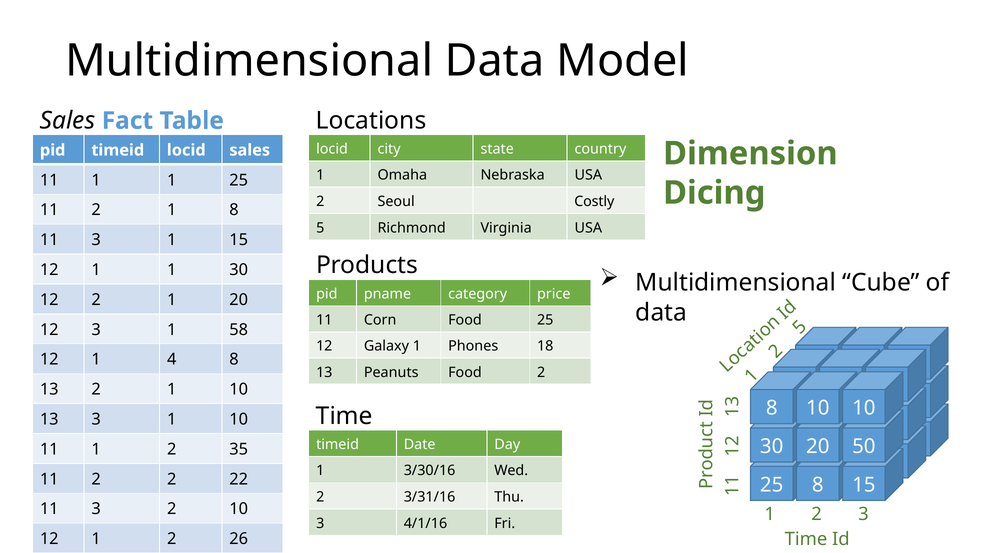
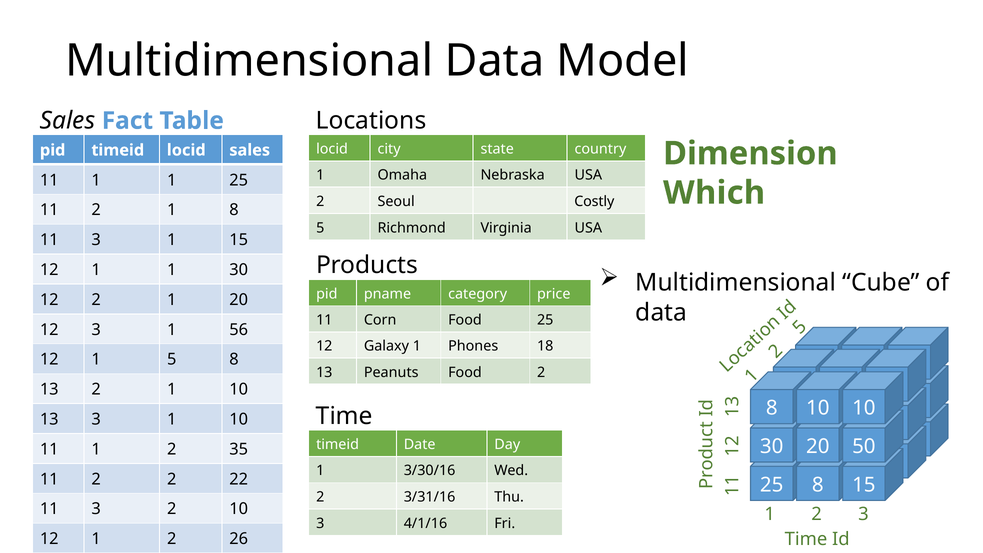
Dicing: Dicing -> Which
58: 58 -> 56
1 4: 4 -> 5
